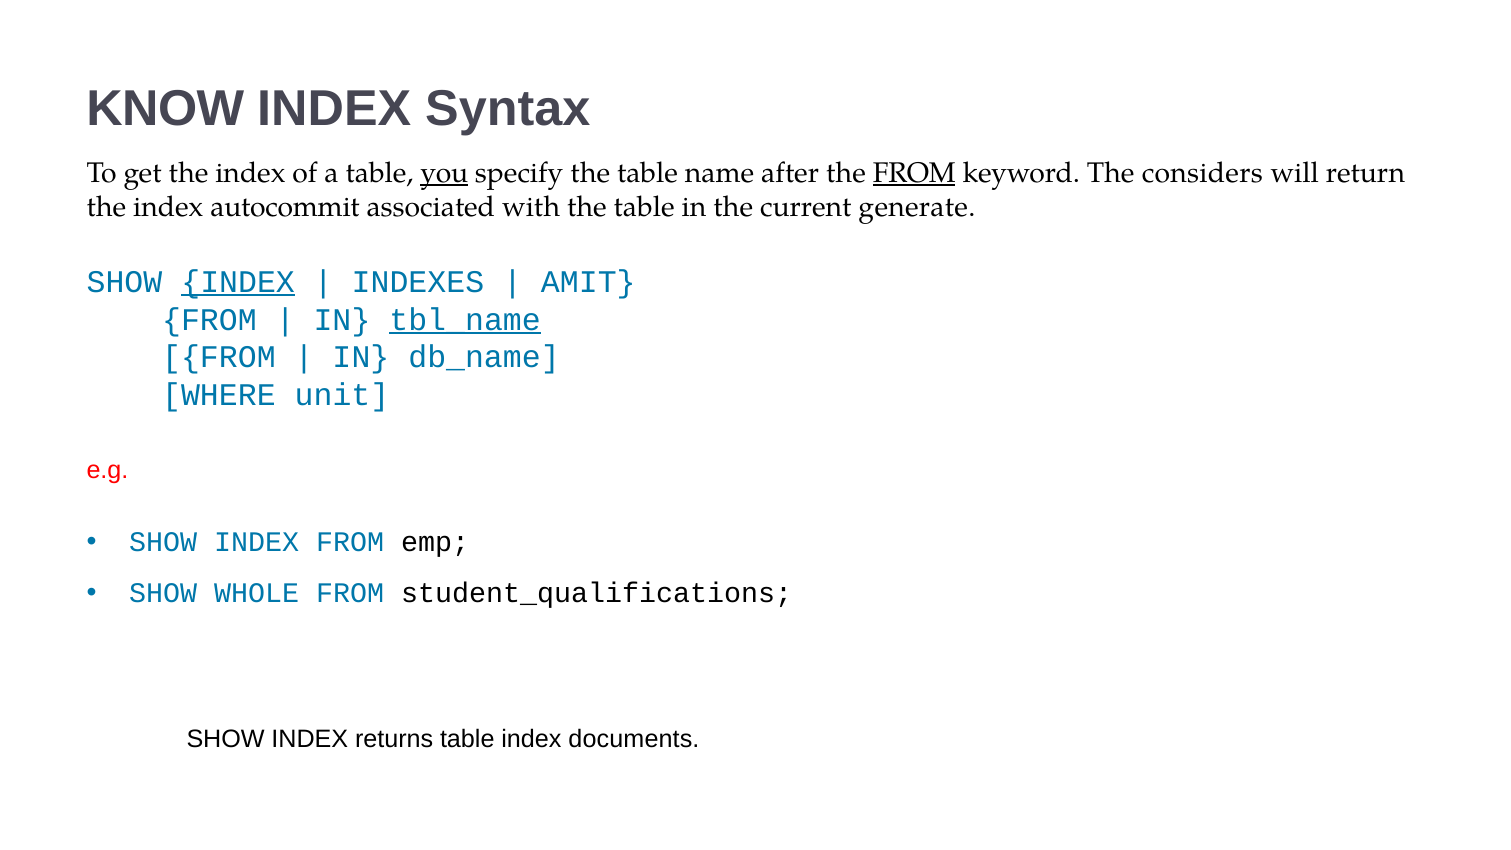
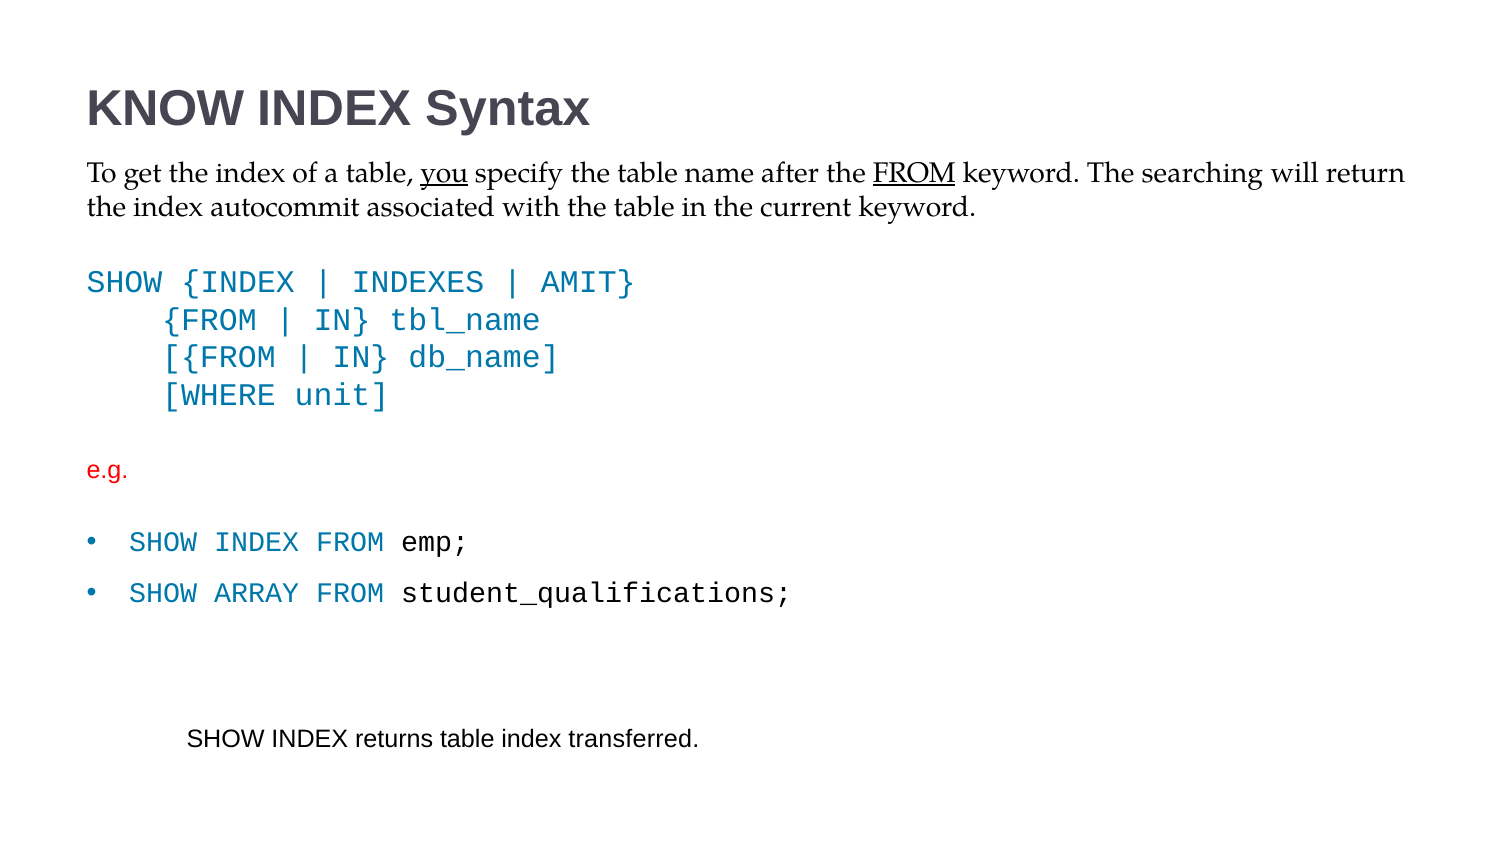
considers: considers -> searching
current generate: generate -> keyword
INDEX at (238, 282) underline: present -> none
tbl_name underline: present -> none
WHOLE: WHOLE -> ARRAY
documents: documents -> transferred
